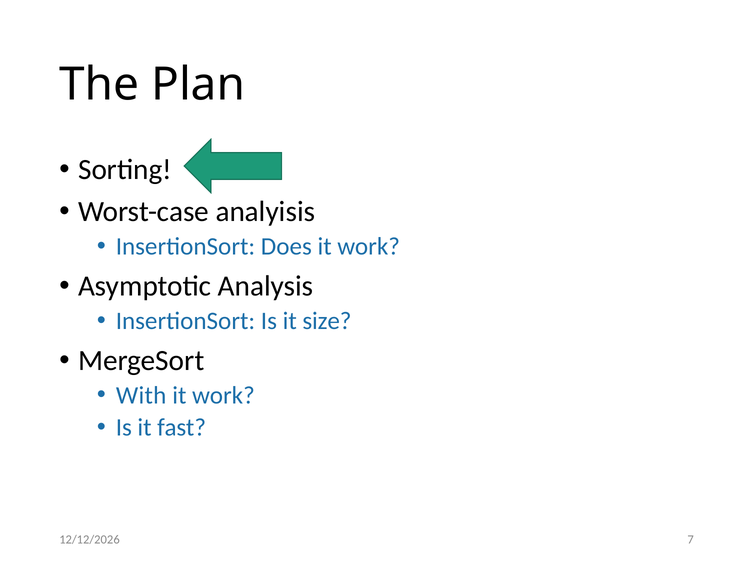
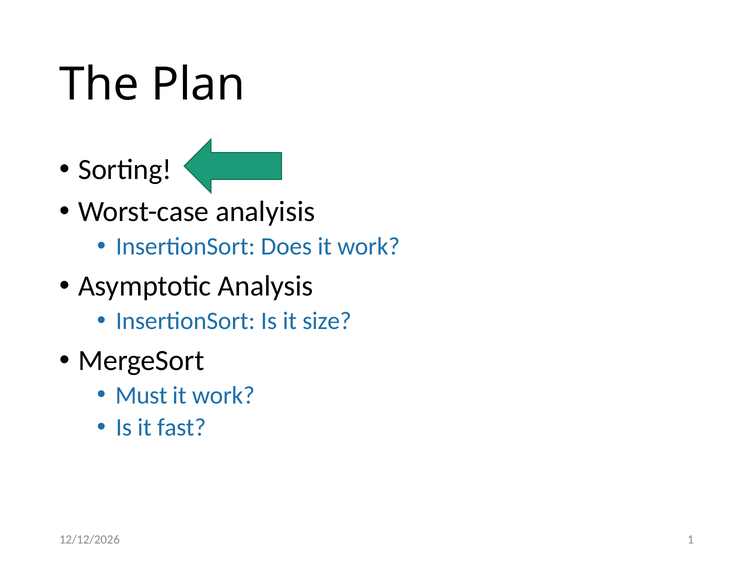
With: With -> Must
7: 7 -> 1
